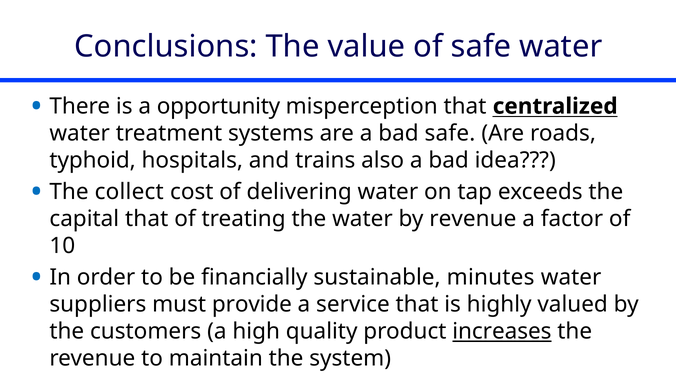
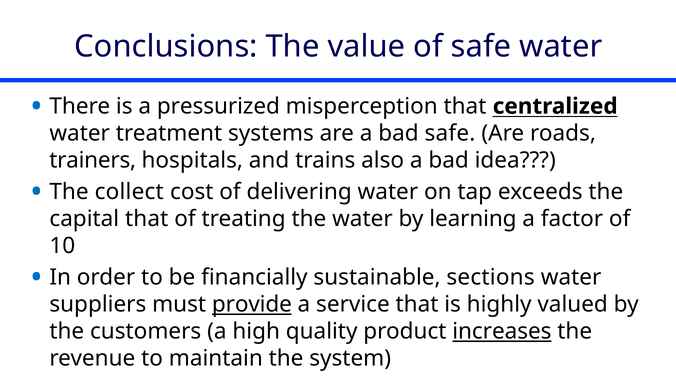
opportunity: opportunity -> pressurized
typhoid: typhoid -> trainers
by revenue: revenue -> learning
minutes: minutes -> sections
provide underline: none -> present
